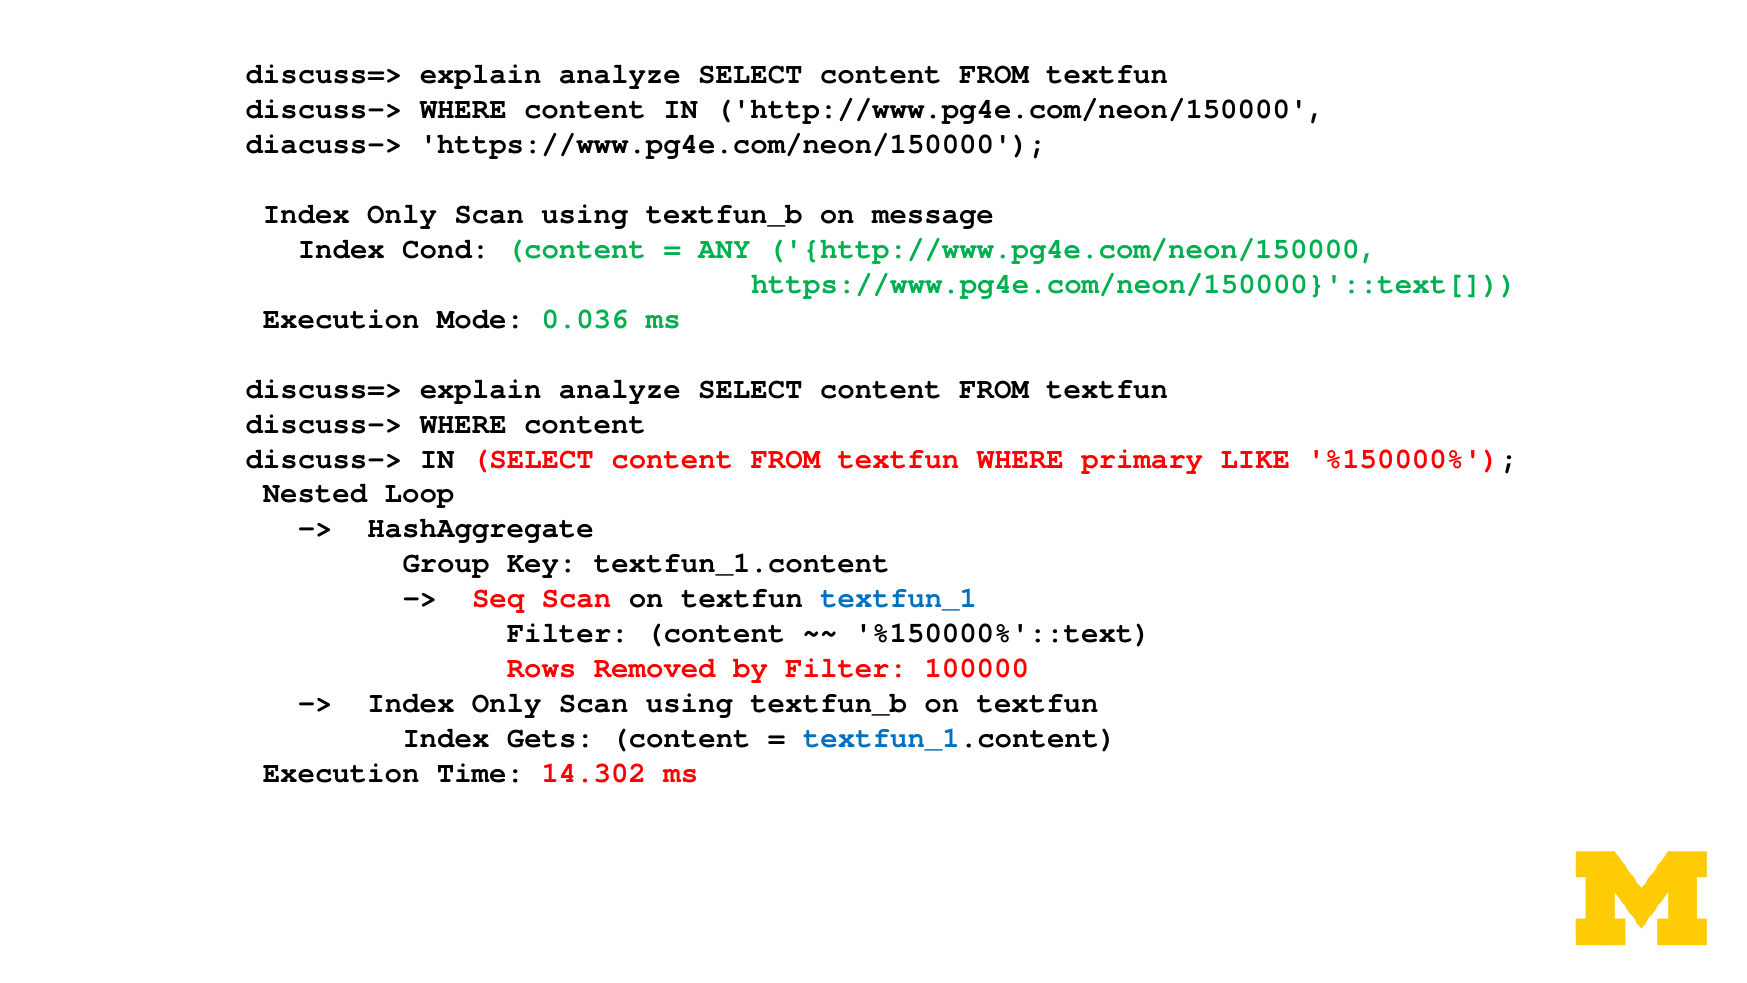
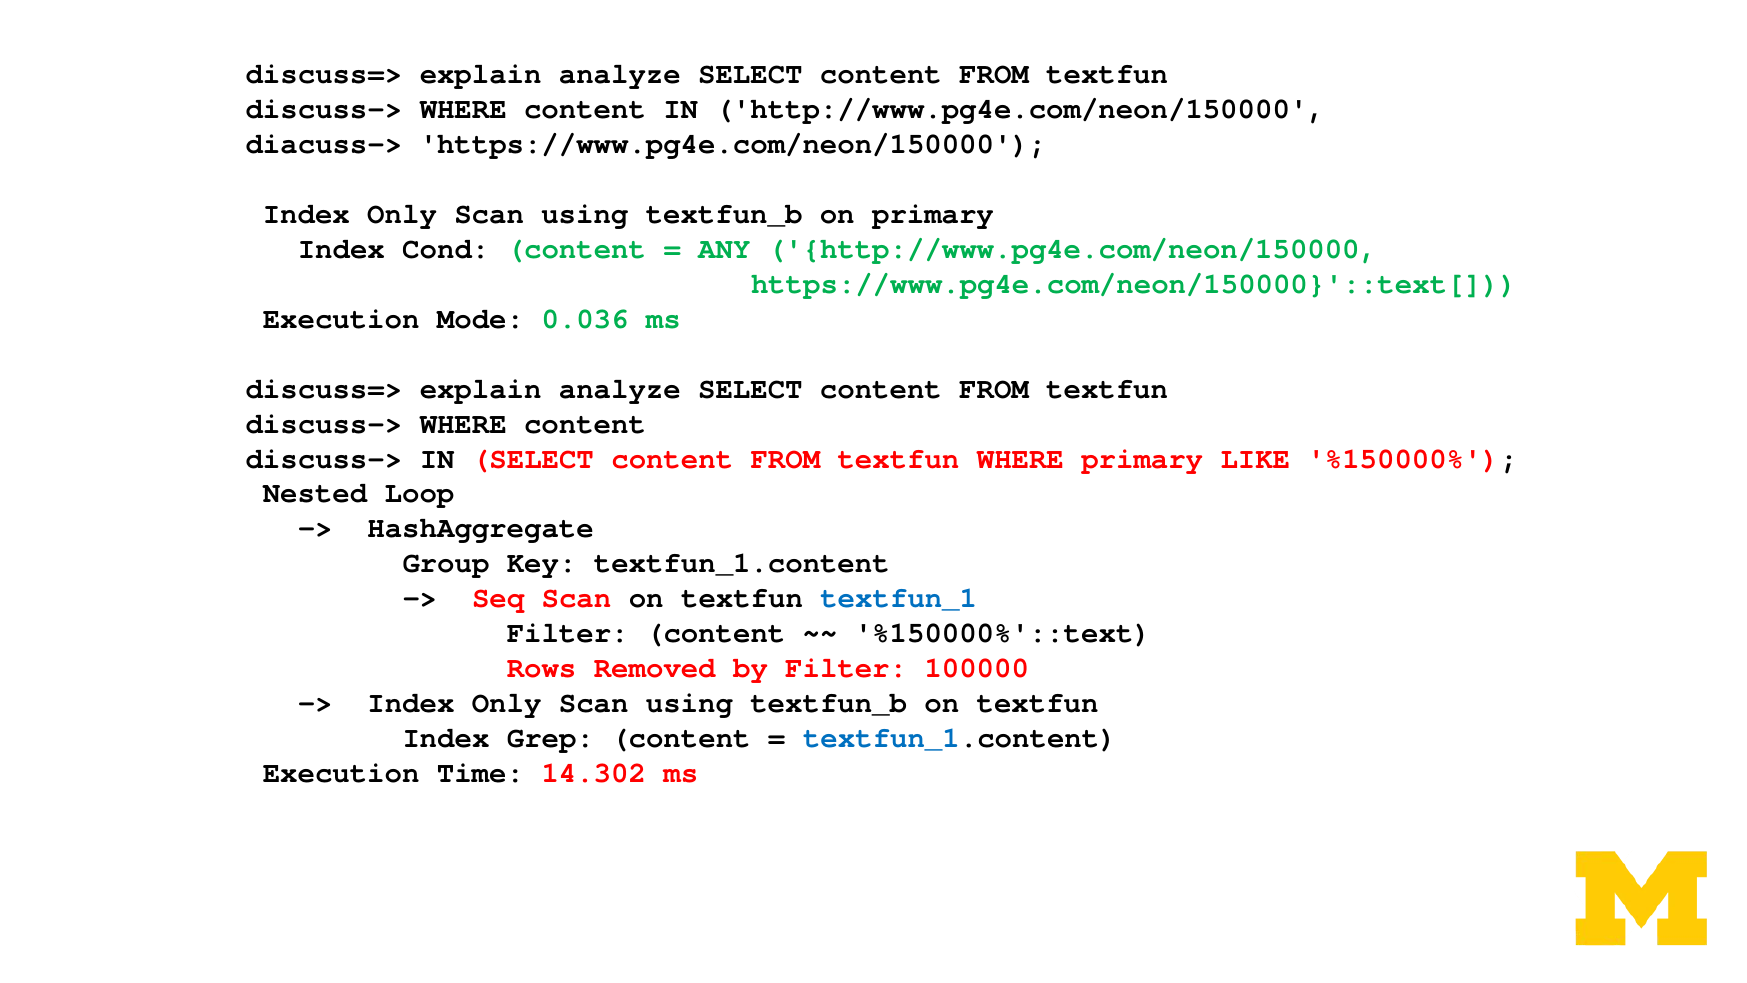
on message: message -> primary
Gets: Gets -> Grep
